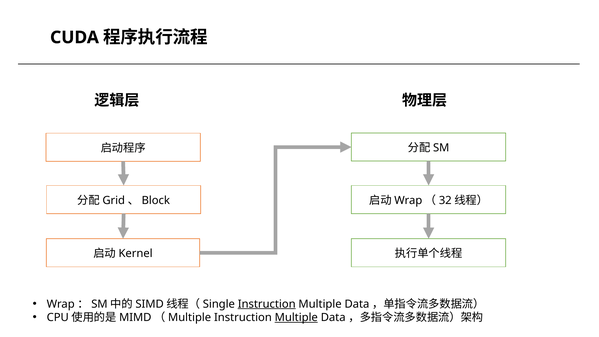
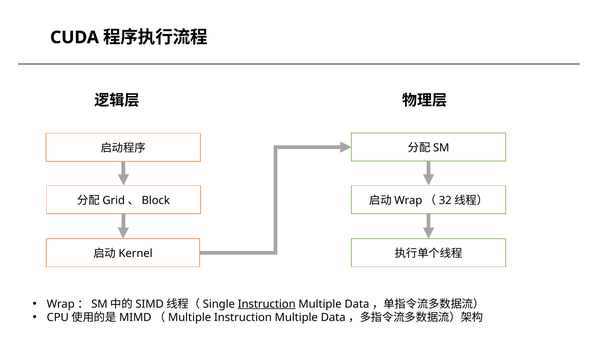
Multiple at (296, 317) underline: present -> none
